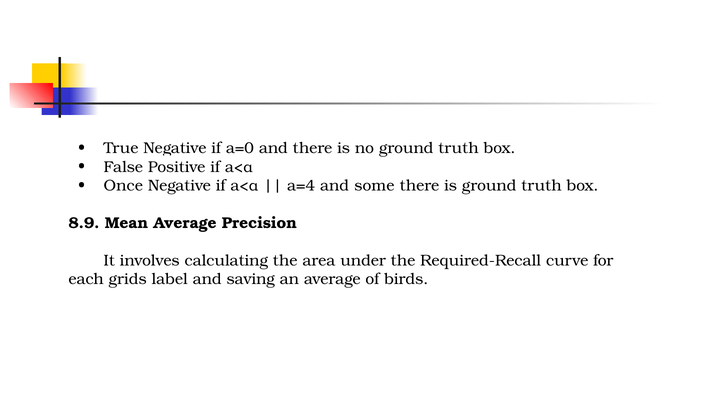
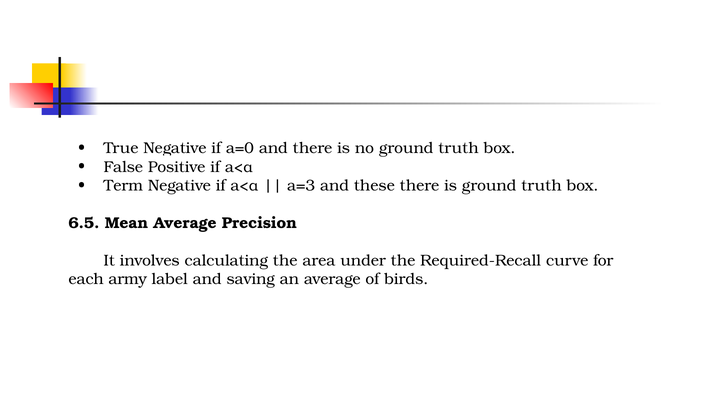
Once: Once -> Term
a=4: a=4 -> a=3
some: some -> these
8.9: 8.9 -> 6.5
grids: grids -> army
